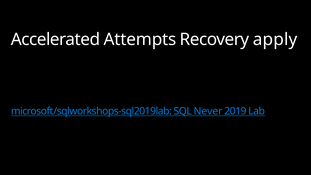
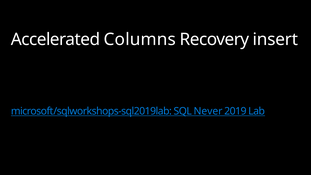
Attempts: Attempts -> Columns
apply: apply -> insert
